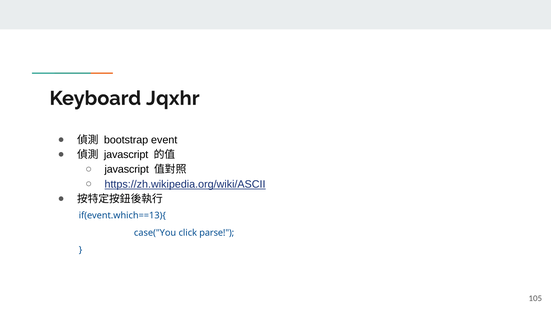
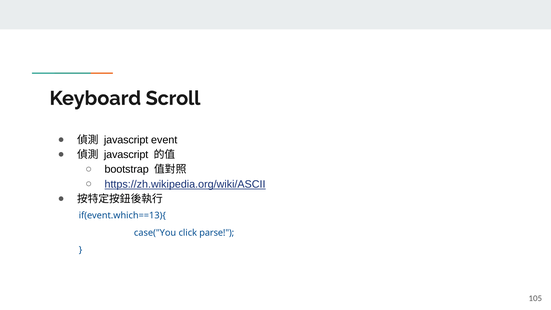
Jqxhr: Jqxhr -> Scroll
bootstrap at (126, 140): bootstrap -> javascript
javascript at (127, 169): javascript -> bootstrap
